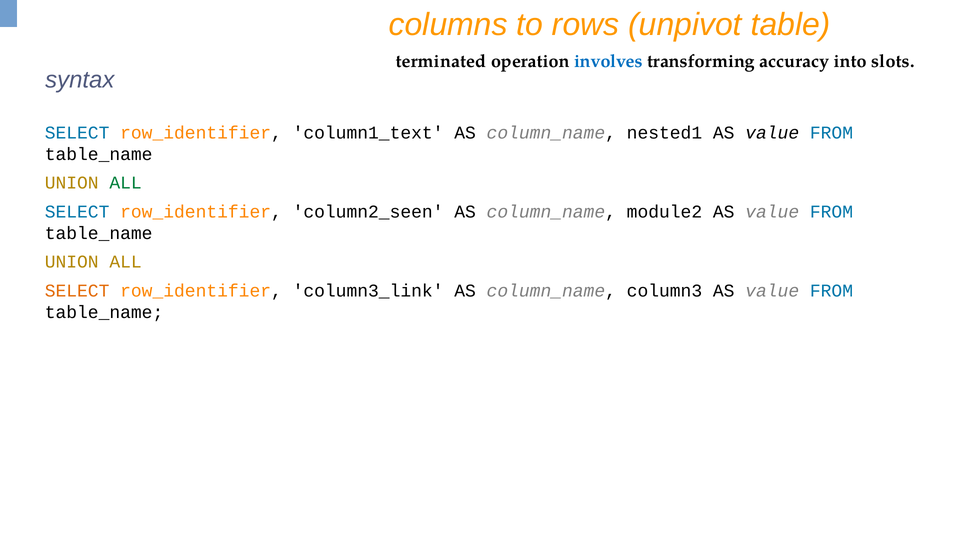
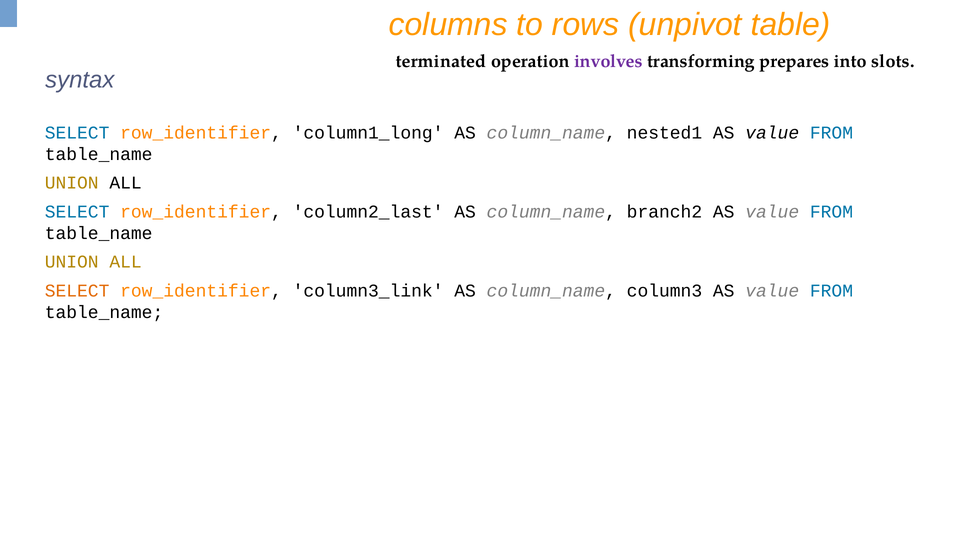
involves colour: blue -> purple
accuracy: accuracy -> prepares
column1_text: column1_text -> column1_long
ALL at (126, 183) colour: green -> black
column2_seen: column2_seen -> column2_last
module2: module2 -> branch2
